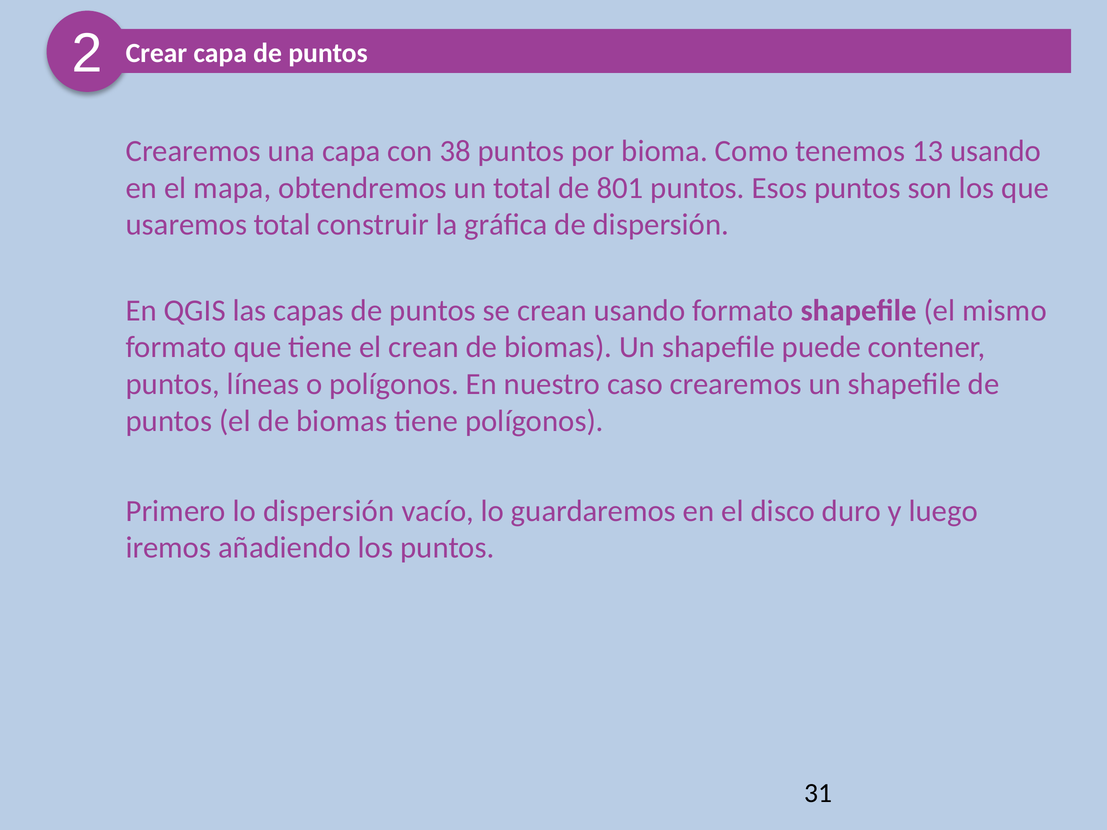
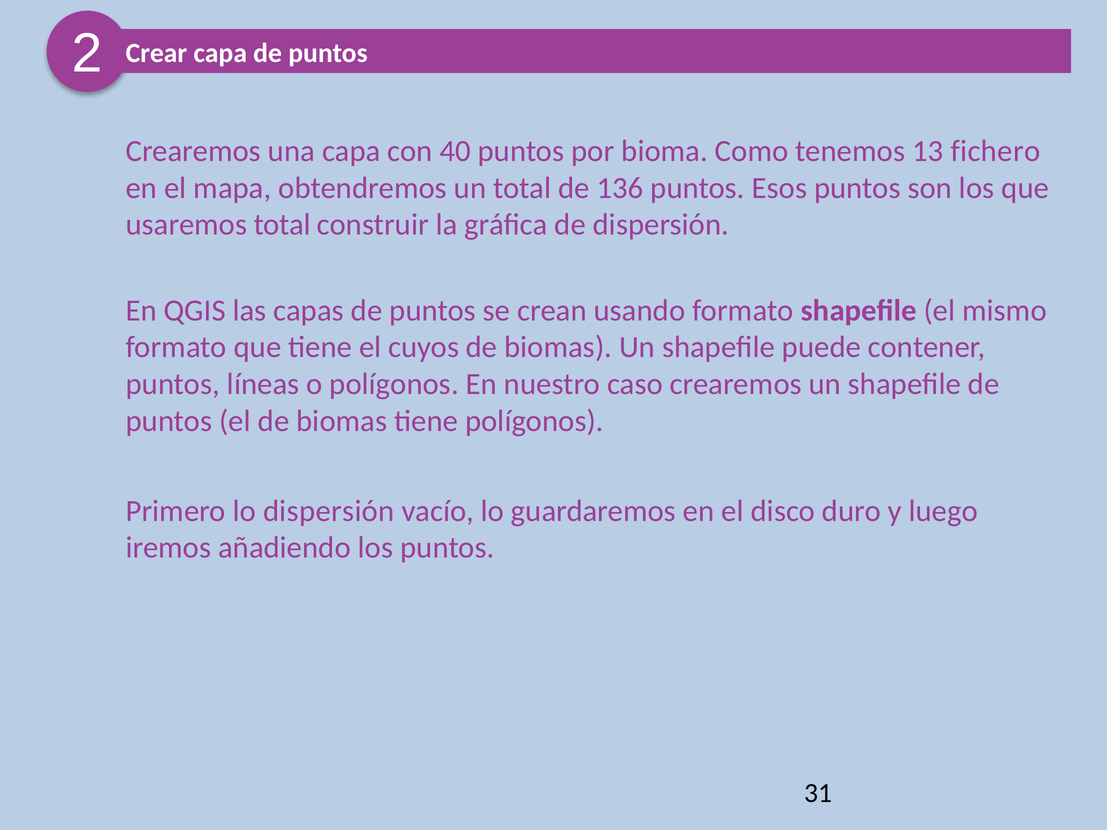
38: 38 -> 40
13 usando: usando -> fichero
801: 801 -> 136
el crean: crean -> cuyos
